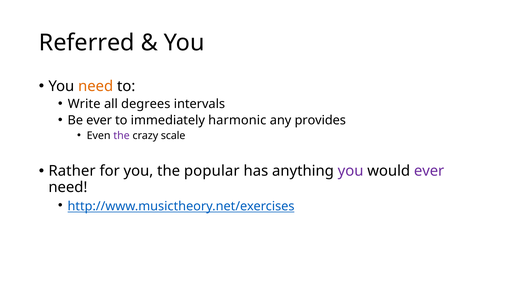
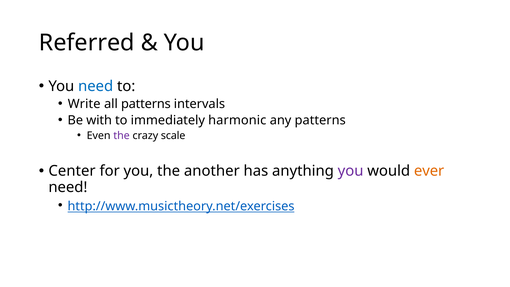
need at (96, 86) colour: orange -> blue
all degrees: degrees -> patterns
Be ever: ever -> with
any provides: provides -> patterns
Rather: Rather -> Center
popular: popular -> another
ever at (429, 171) colour: purple -> orange
